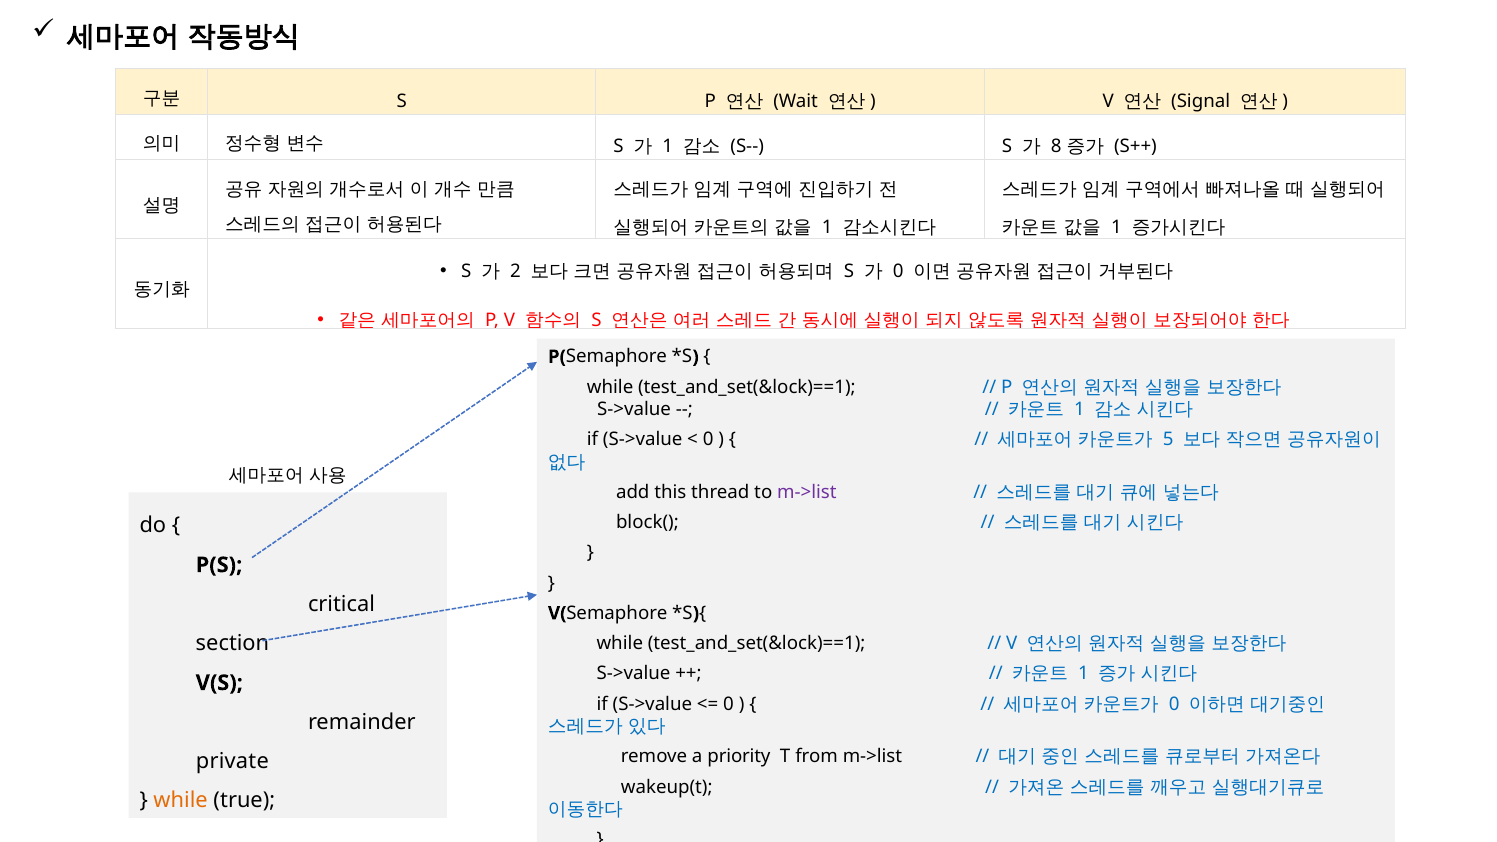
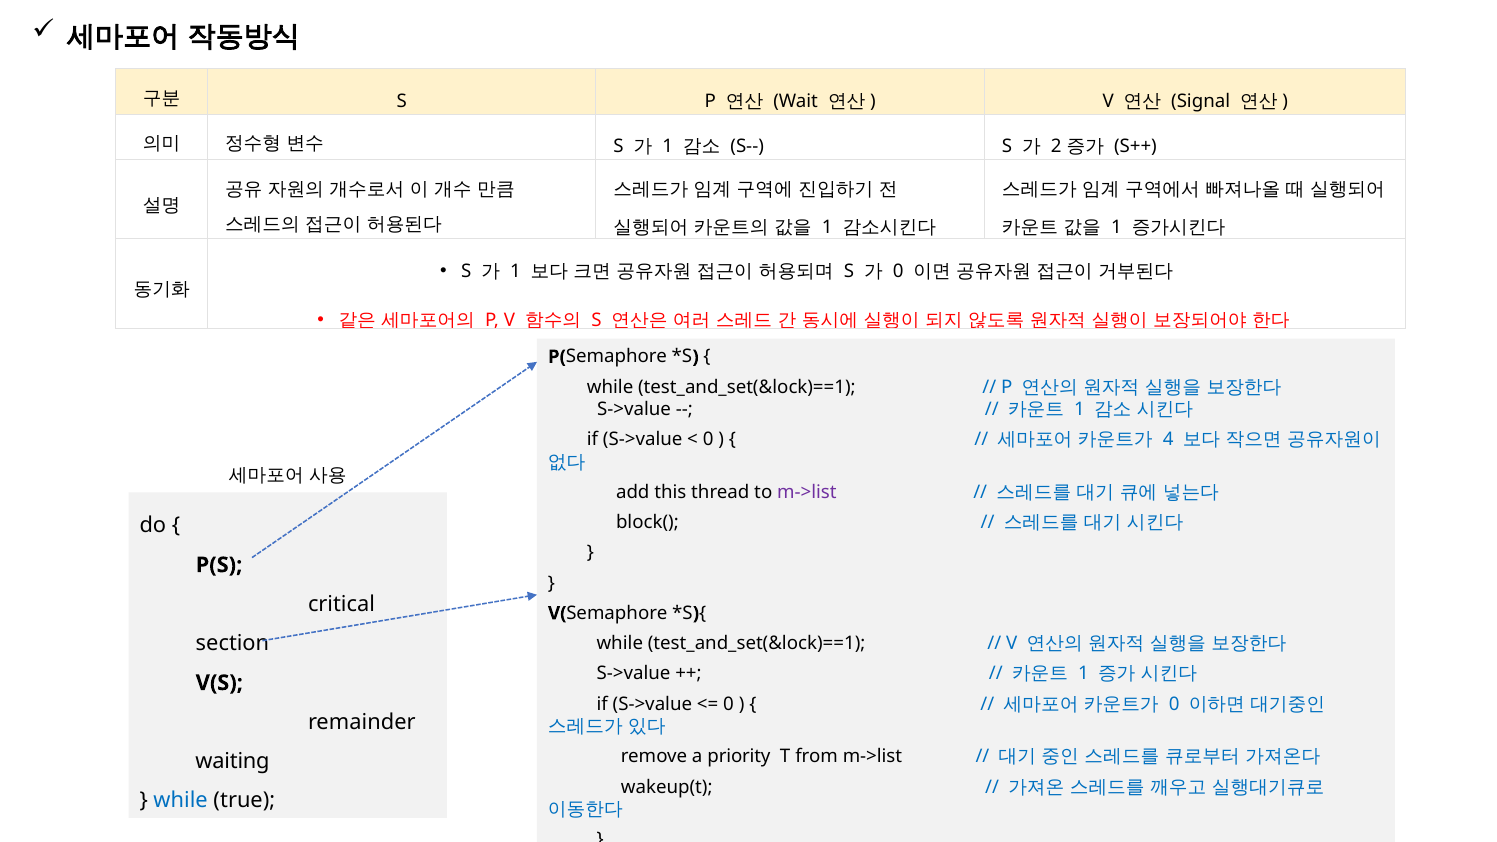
8: 8 -> 2
2 at (515, 271): 2 -> 1
5: 5 -> 4
private: private -> waiting
while at (181, 801) colour: orange -> blue
